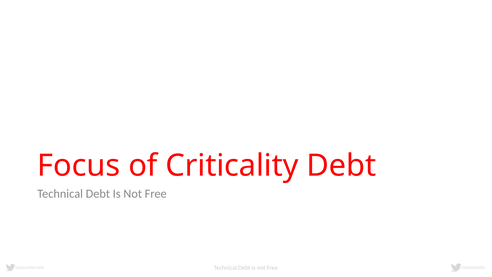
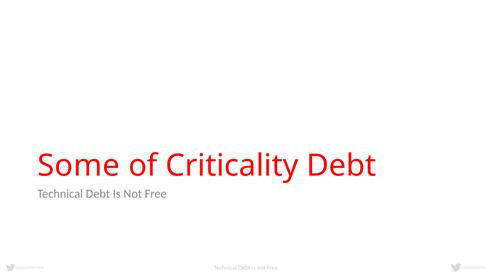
Focus: Focus -> Some
